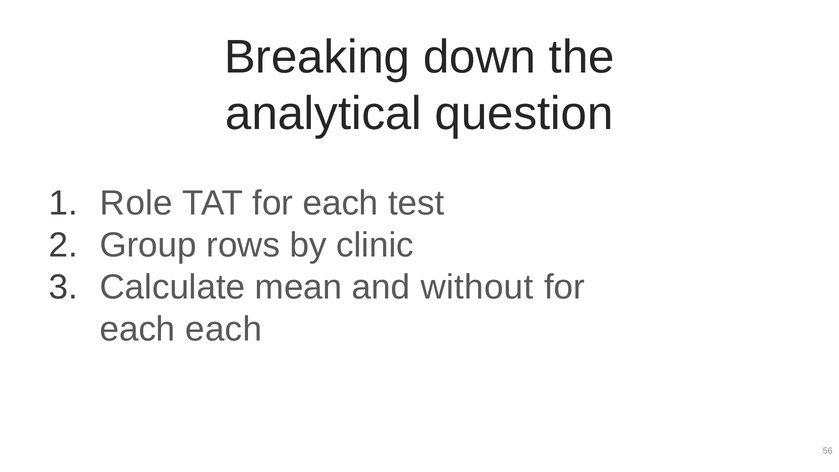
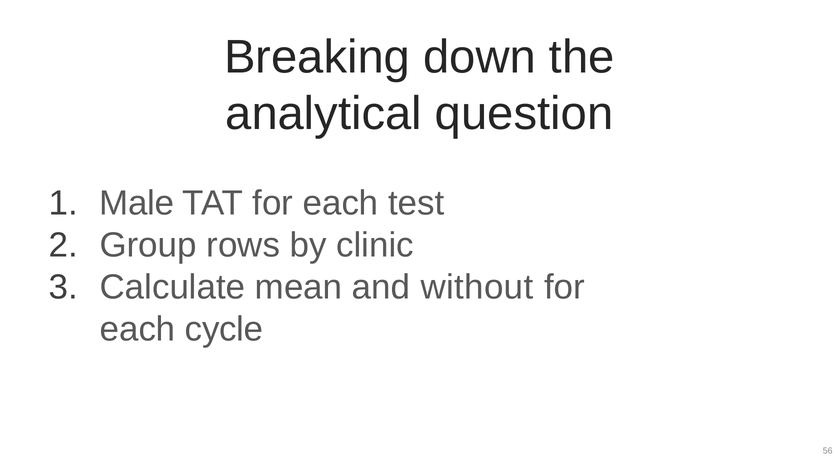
Role: Role -> Male
each each: each -> cycle
